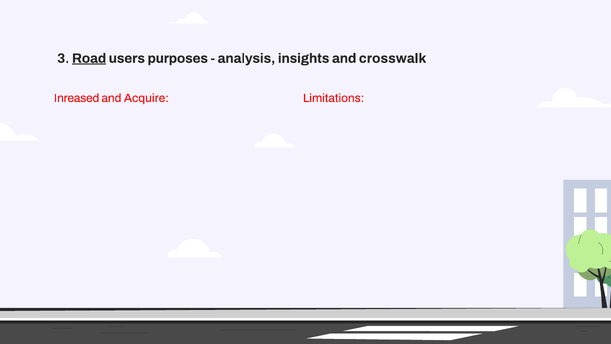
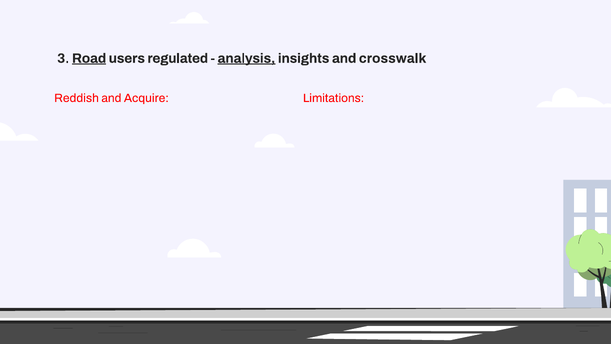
purposes: purposes -> regulated
analysis underline: none -> present
Inreased: Inreased -> Reddish
